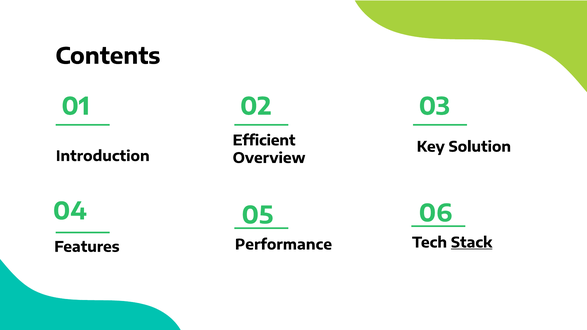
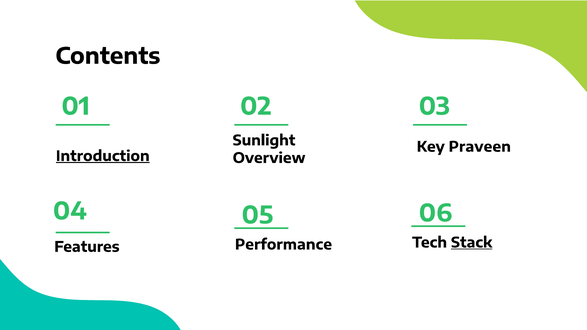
Efficient: Efficient -> Sunlight
Solution: Solution -> Praveen
Introduction underline: none -> present
